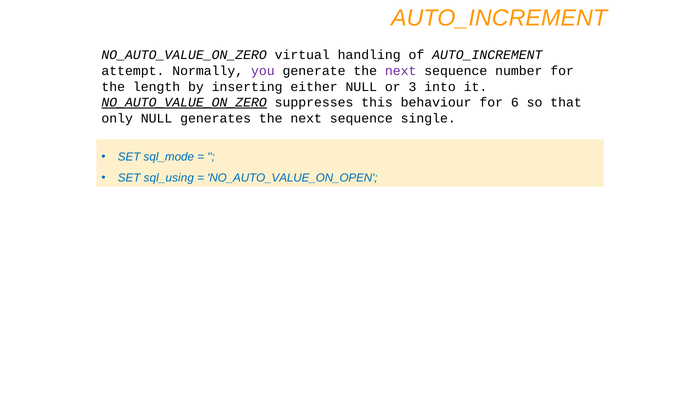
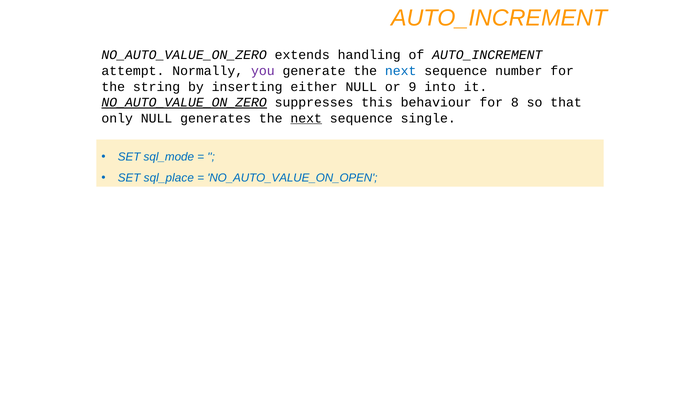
virtual: virtual -> extends
next at (401, 71) colour: purple -> blue
length: length -> string
3: 3 -> 9
6: 6 -> 8
next at (306, 118) underline: none -> present
sql_using: sql_using -> sql_place
